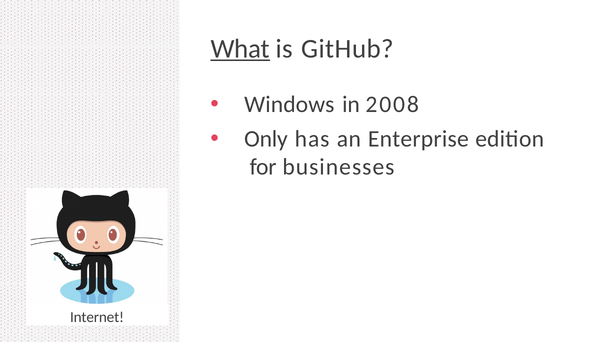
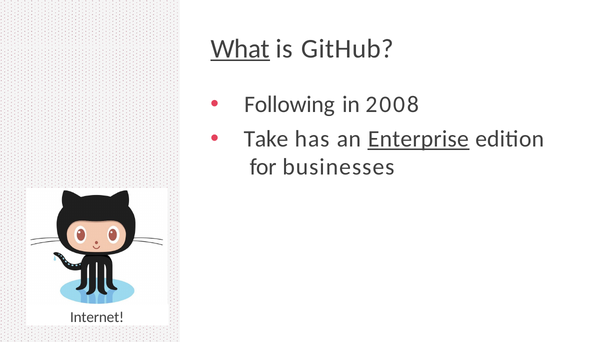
Windows: Windows -> Following
Only: Only -> Take
Enterprise underline: none -> present
